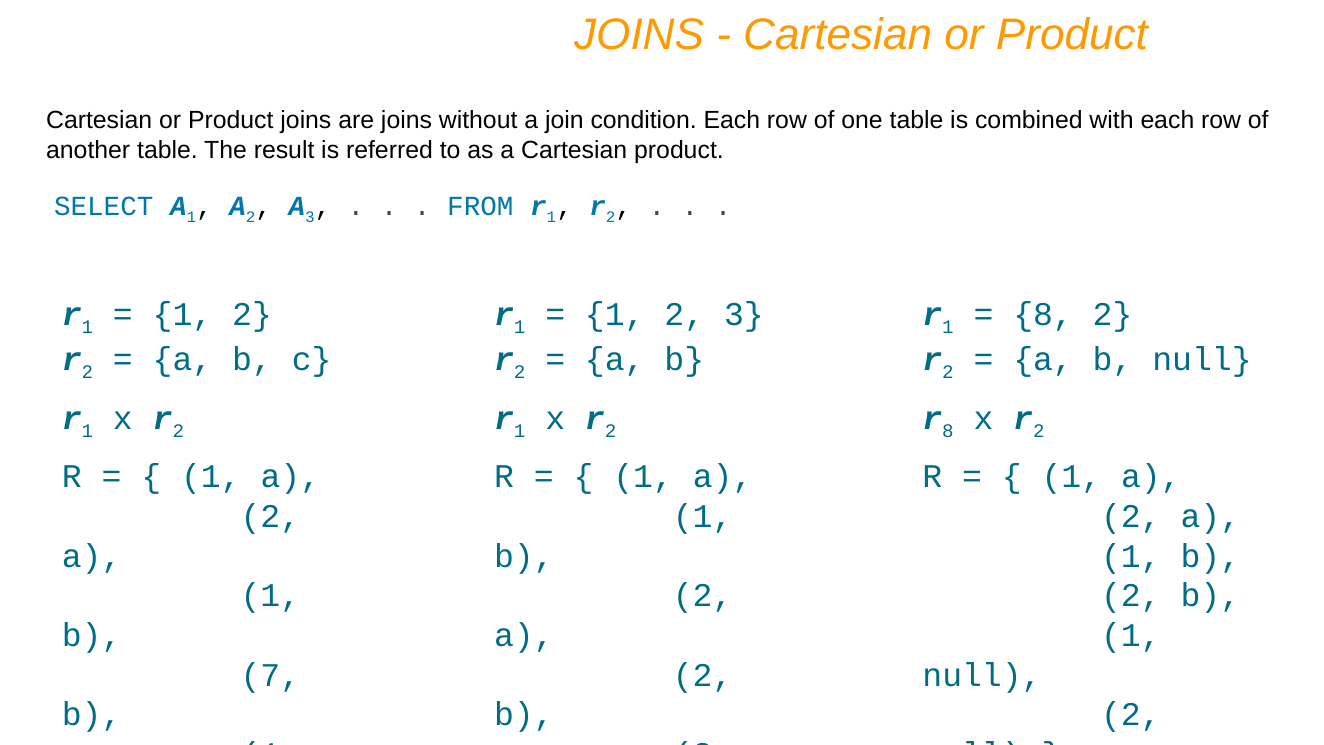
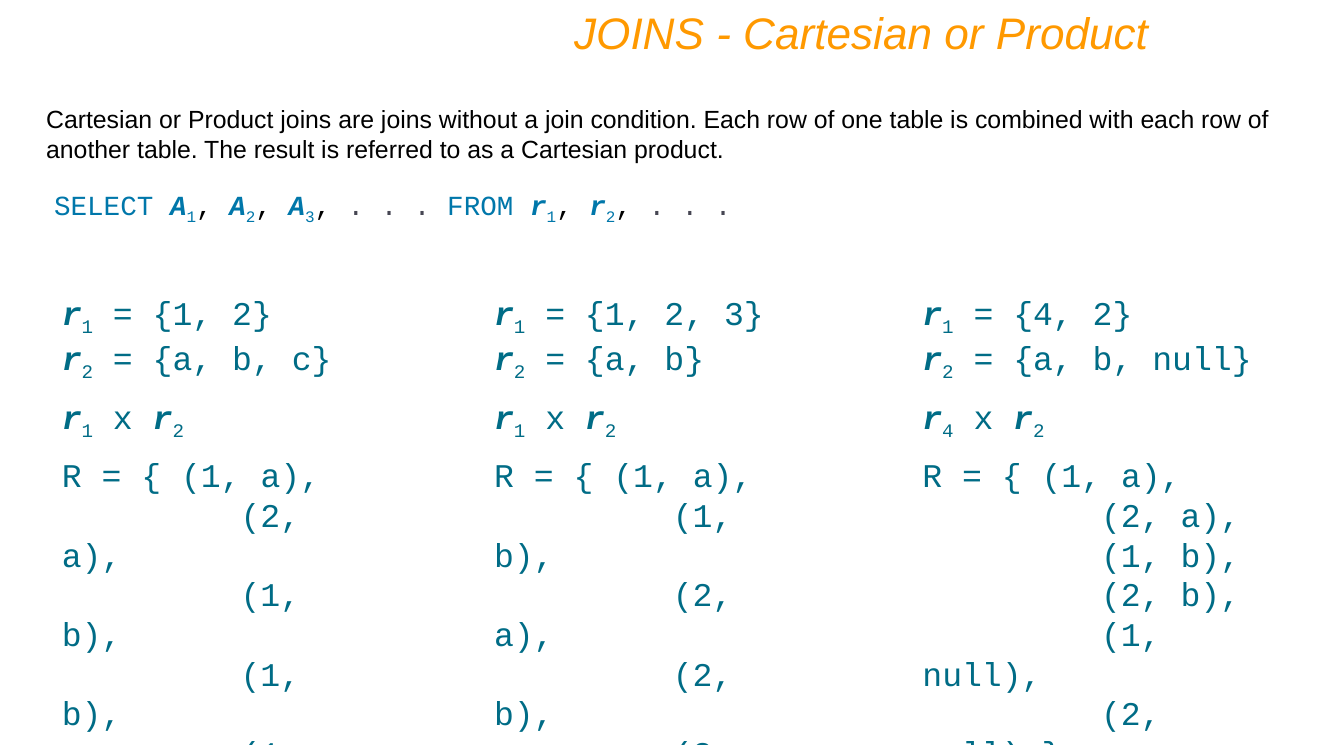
8 at (1043, 314): 8 -> 4
r 8: 8 -> 4
7 at (270, 675): 7 -> 1
